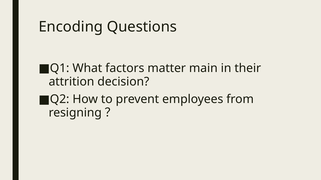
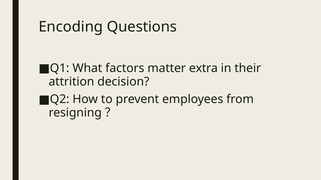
main: main -> extra
